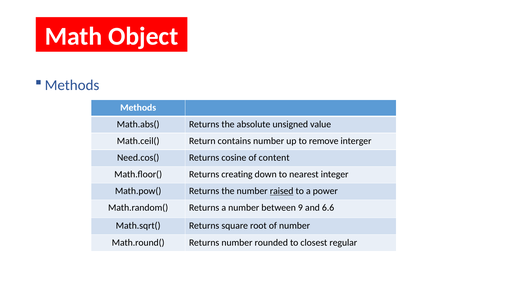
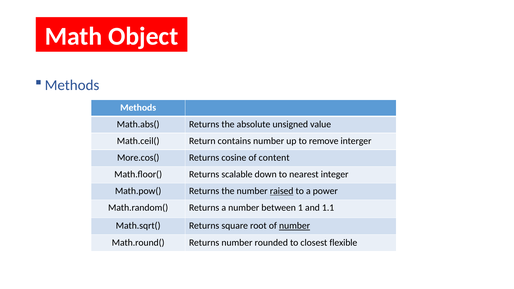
Need.cos(: Need.cos( -> More.cos(
creating: creating -> scalable
9: 9 -> 1
6.6: 6.6 -> 1.1
number at (295, 226) underline: none -> present
regular: regular -> flexible
